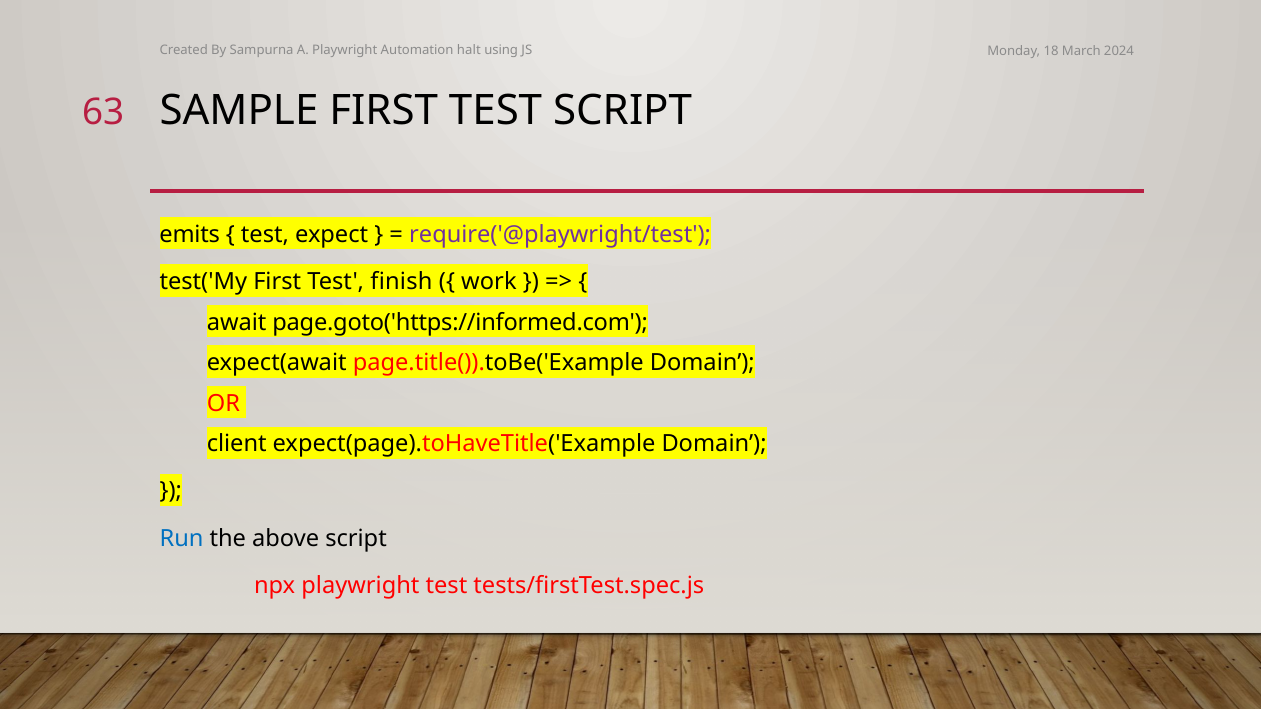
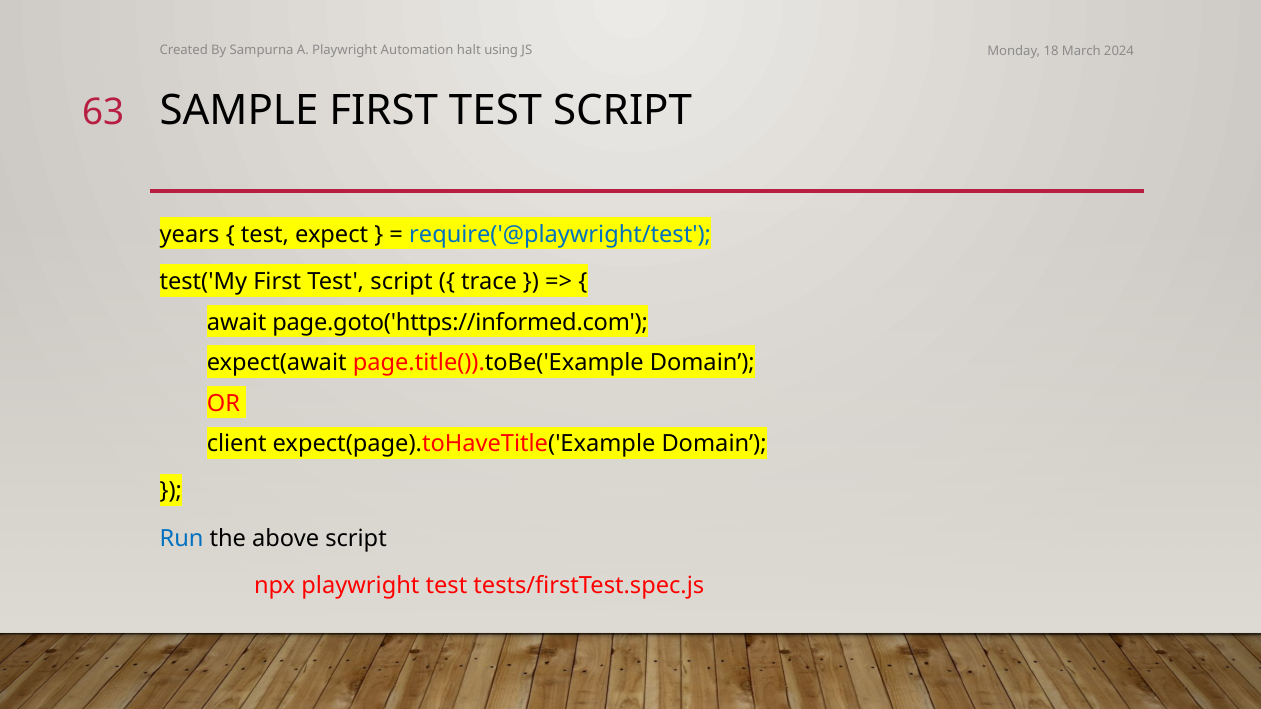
emits: emits -> years
require('@playwright/test colour: purple -> blue
test('My First Test finish: finish -> script
work: work -> trace
